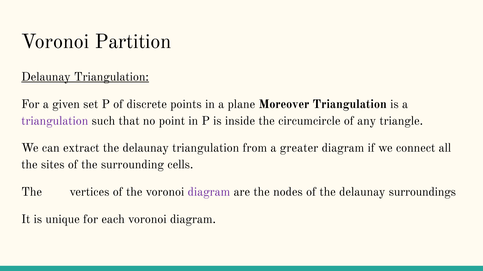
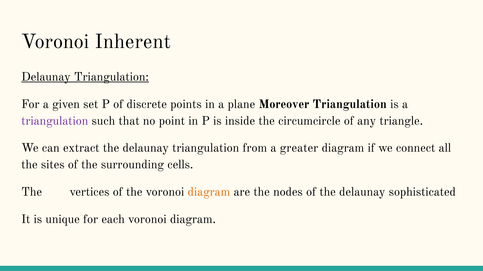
Partition: Partition -> Inherent
diagram at (209, 192) colour: purple -> orange
surroundings: surroundings -> sophisticated
